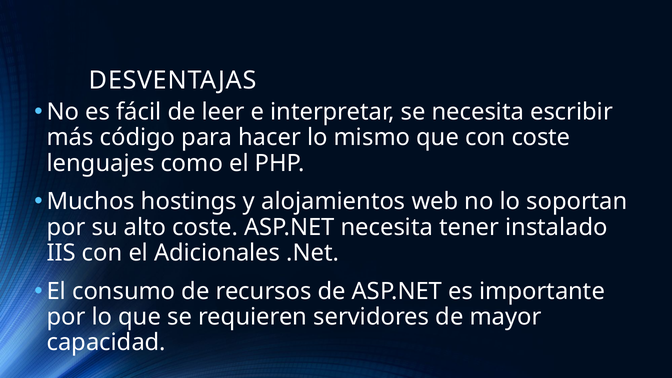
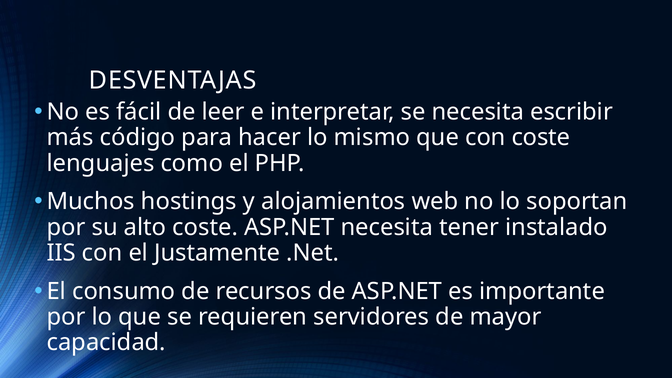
Adicionales: Adicionales -> Justamente
